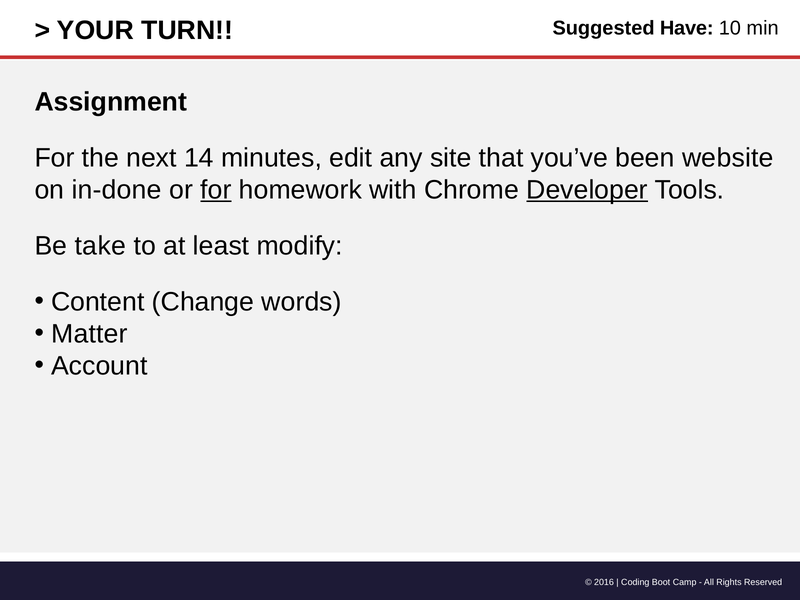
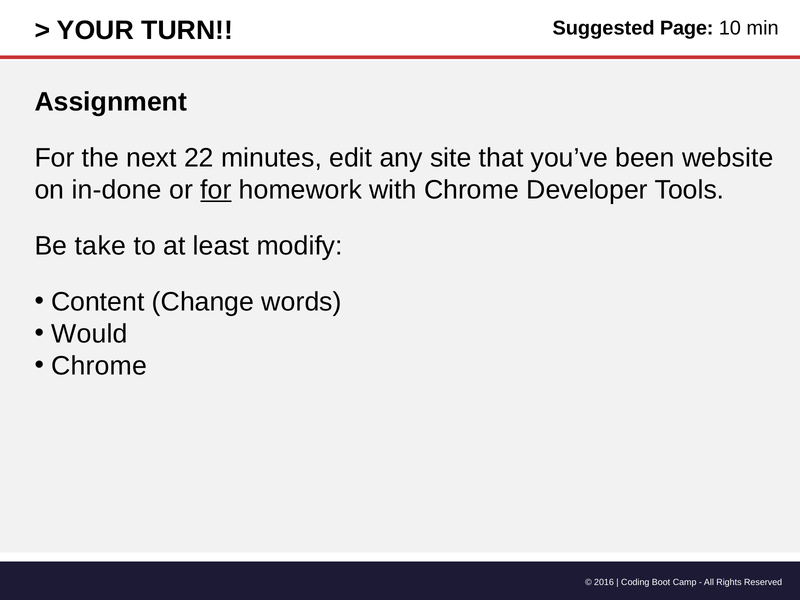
Have: Have -> Page
14: 14 -> 22
Developer underline: present -> none
Matter: Matter -> Would
Account at (99, 366): Account -> Chrome
